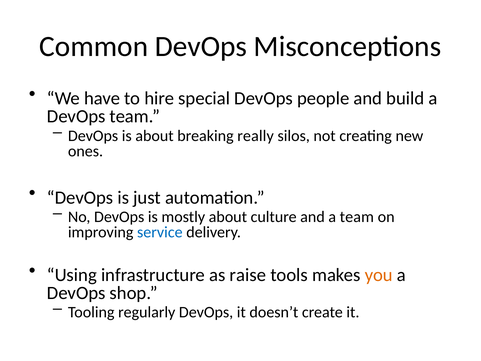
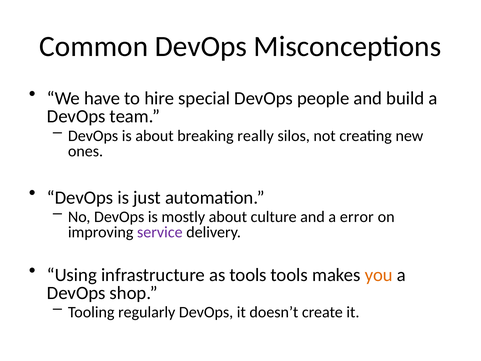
a team: team -> error
service colour: blue -> purple
as raise: raise -> tools
